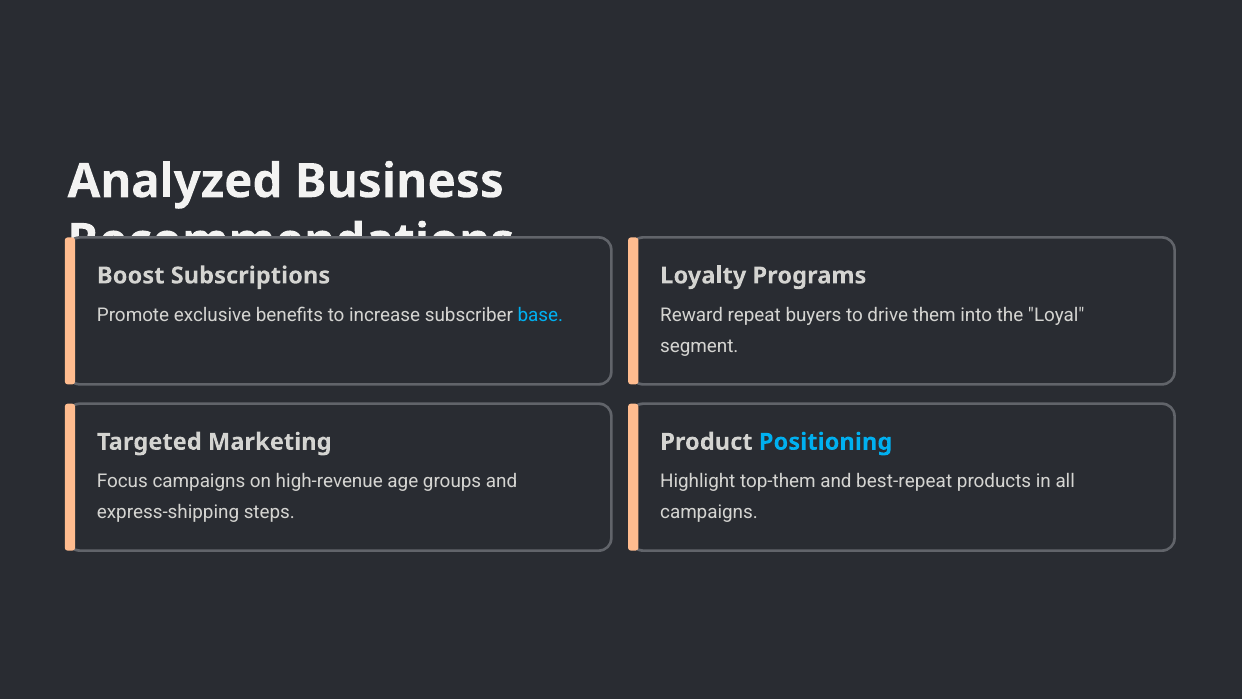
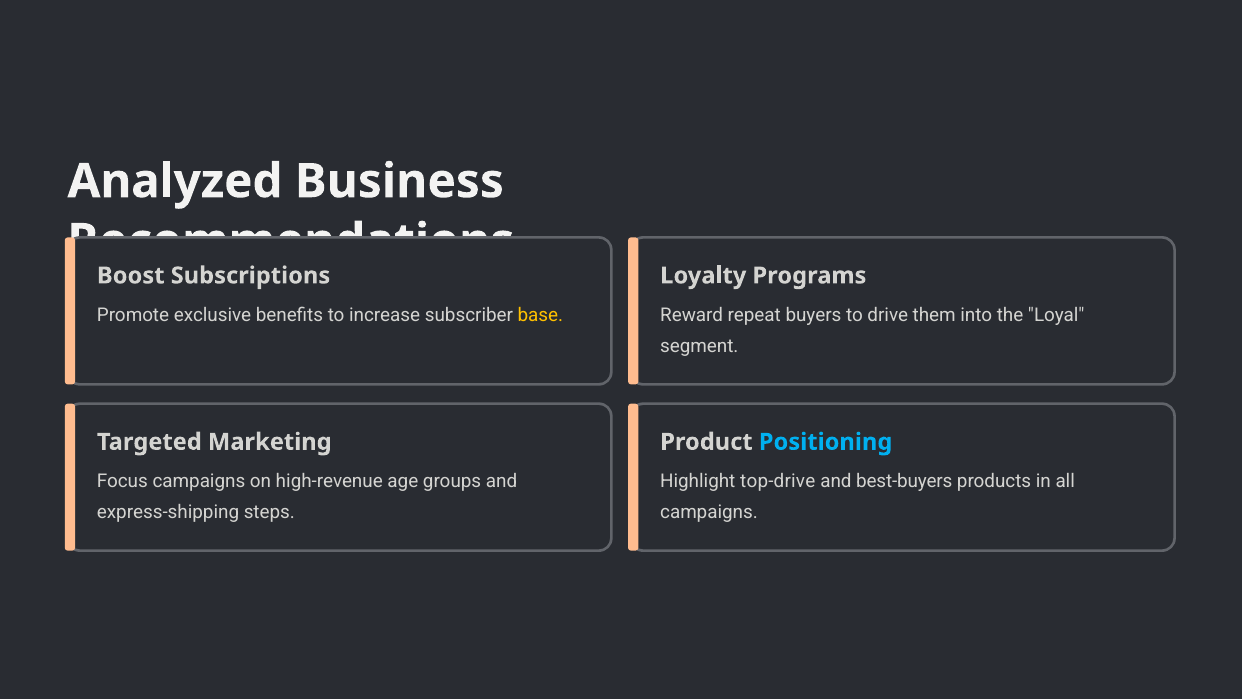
base colour: light blue -> yellow
top-them: top-them -> top-drive
best-repeat: best-repeat -> best-buyers
